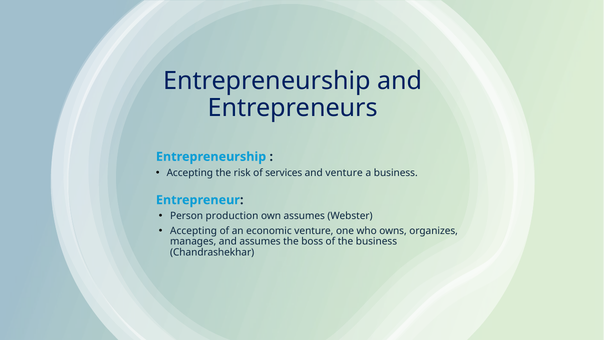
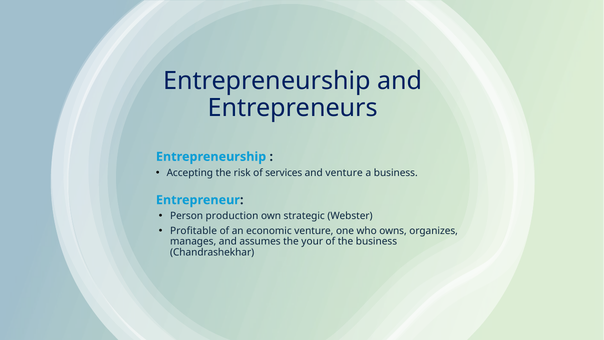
own assumes: assumes -> strategic
Accepting at (194, 231): Accepting -> Profitable
boss: boss -> your
